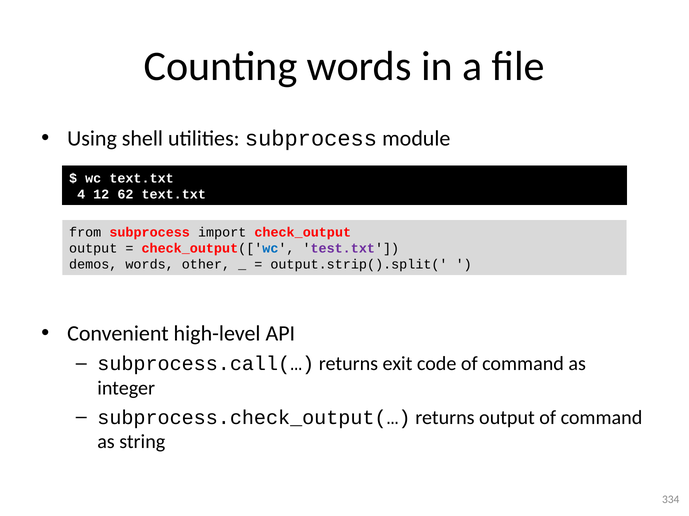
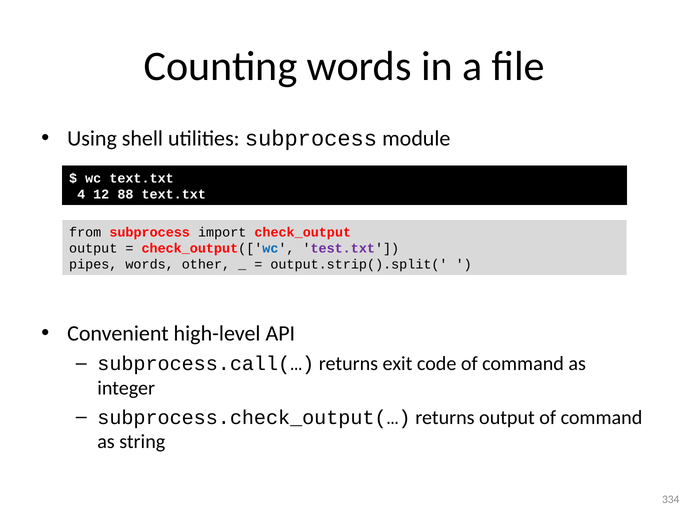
62: 62 -> 88
demos: demos -> pipes
